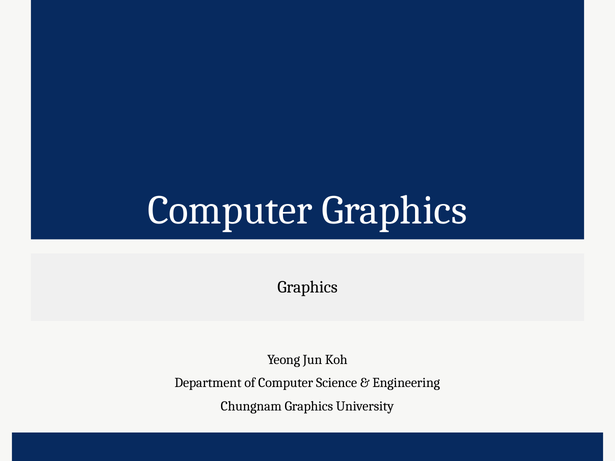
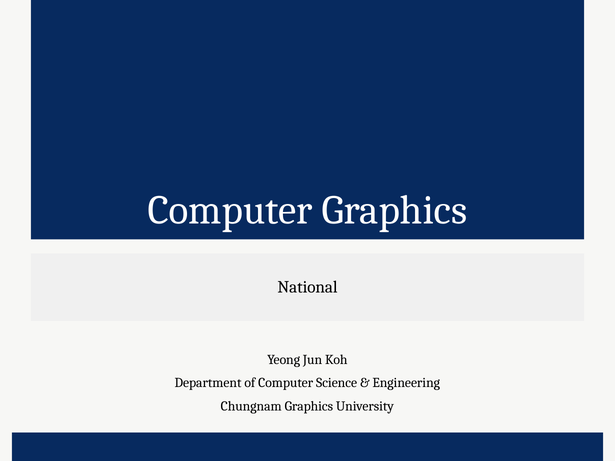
Graphics at (308, 287): Graphics -> National
